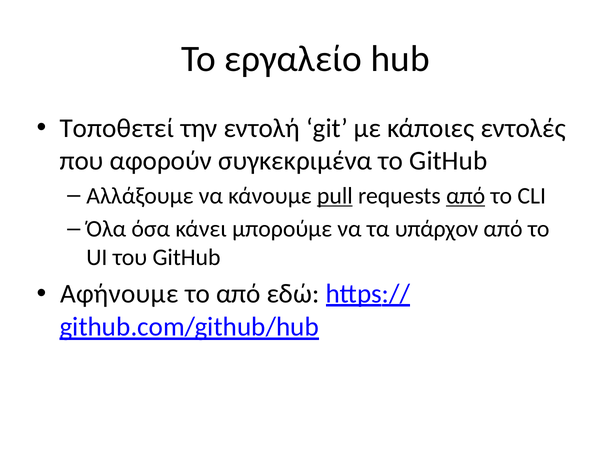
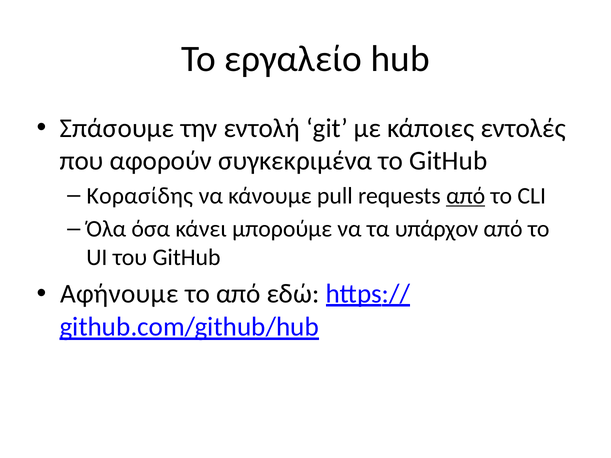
Τοποθετεί: Τοποθετεί -> Σπάσουμε
Αλλάξουμε: Αλλάξουμε -> Κορασίδης
pull underline: present -> none
